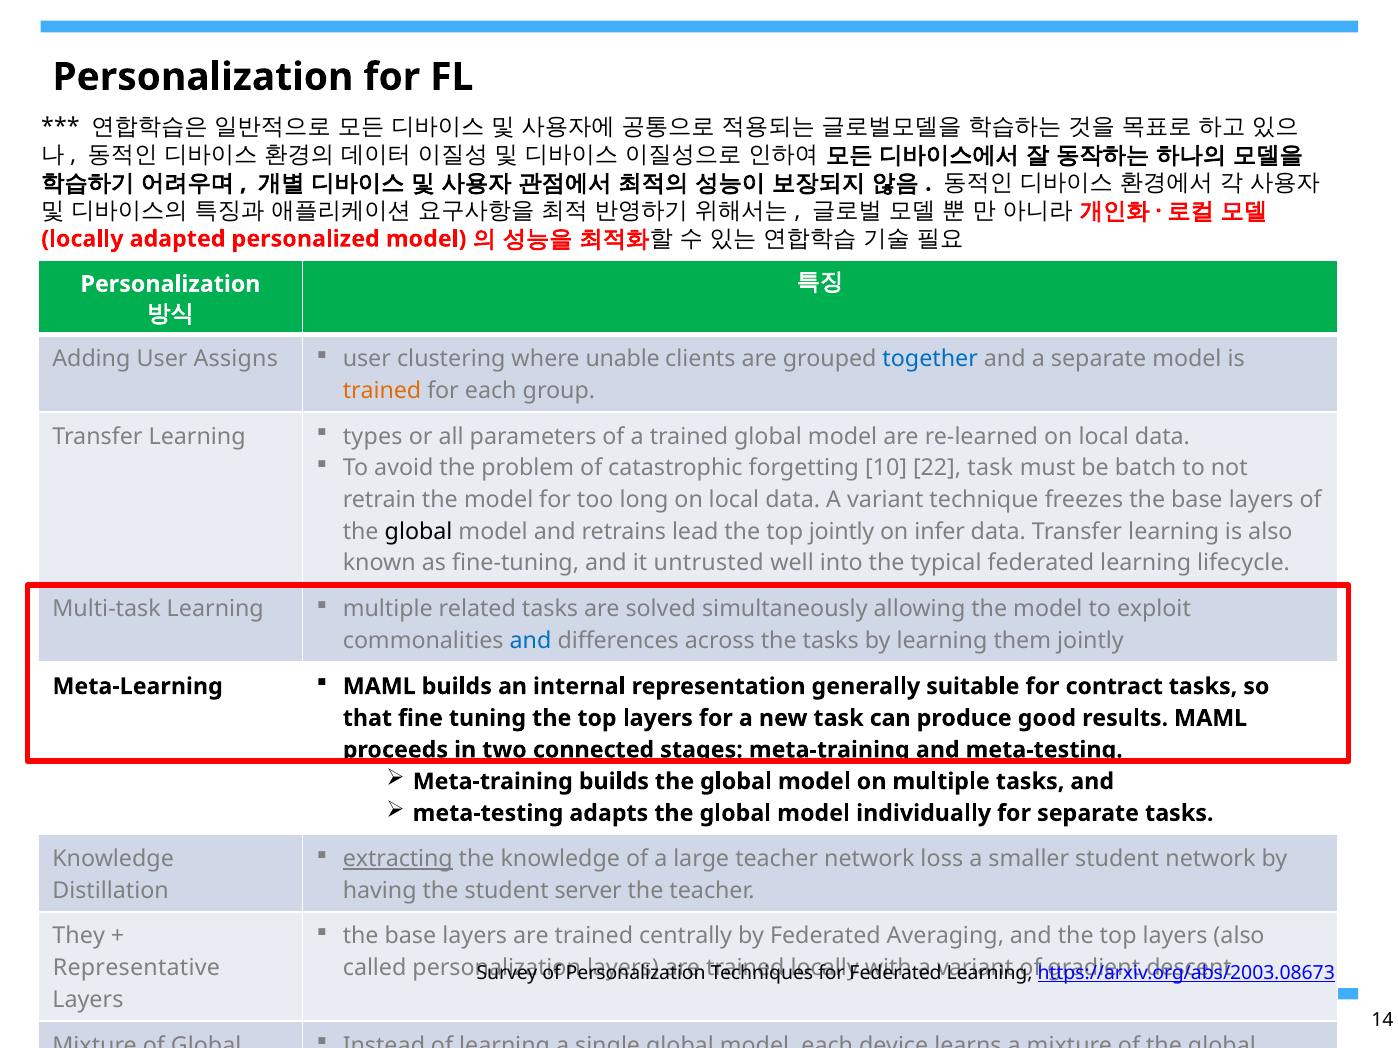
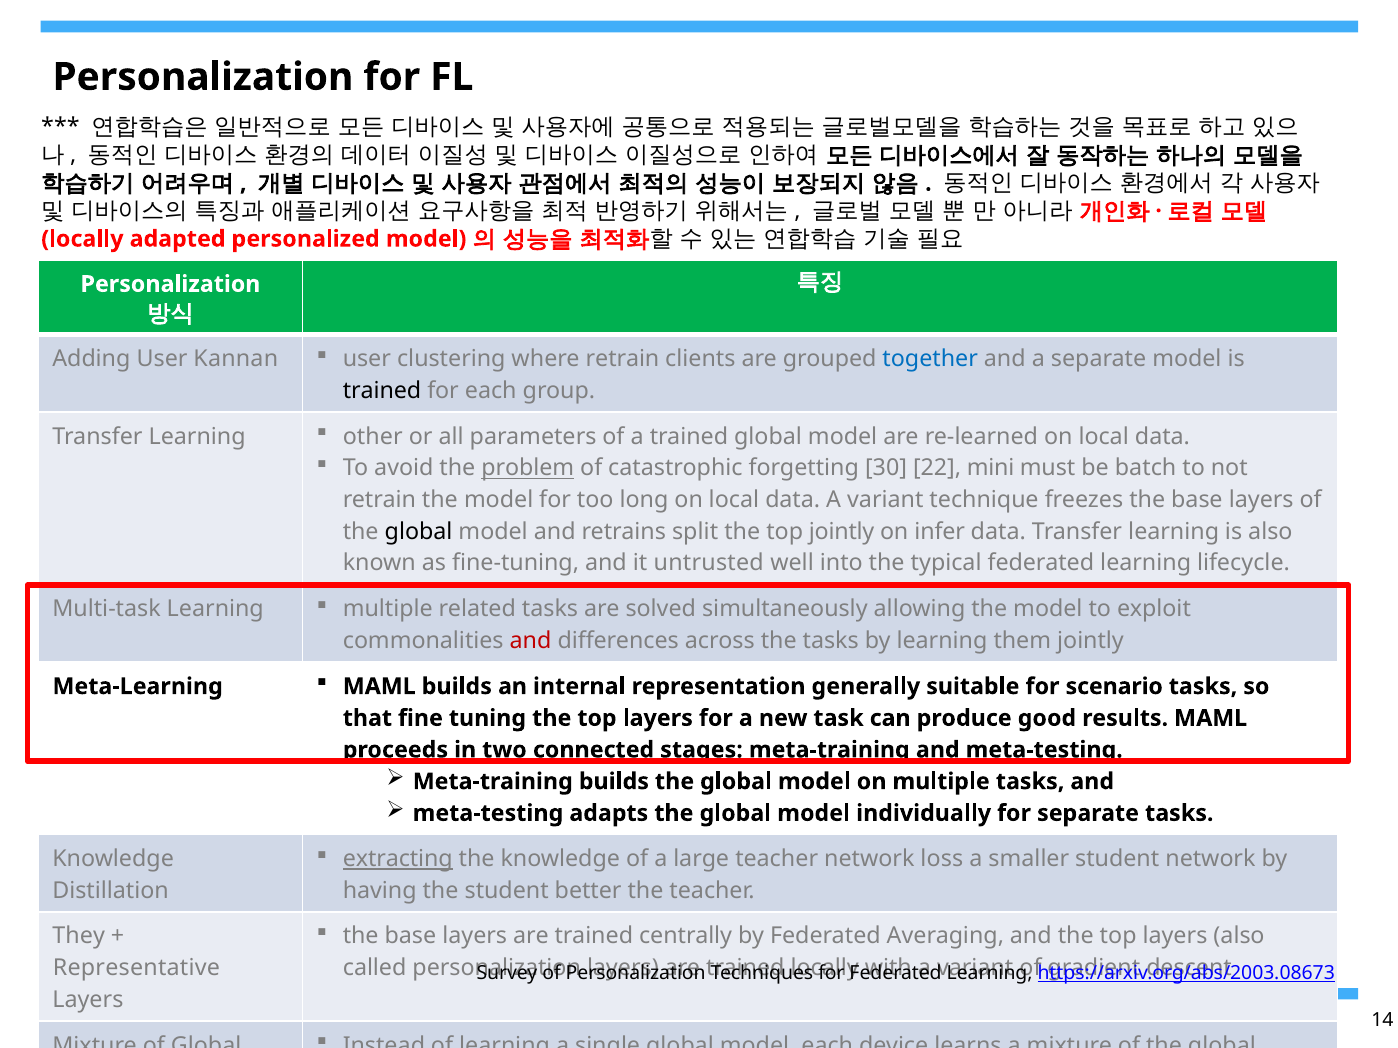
Assigns: Assigns -> Kannan
where unable: unable -> retrain
trained at (382, 391) colour: orange -> black
types: types -> other
problem underline: none -> present
10: 10 -> 30
22 task: task -> mini
lead: lead -> split
and at (531, 641) colour: blue -> red
contract: contract -> scenario
server: server -> better
